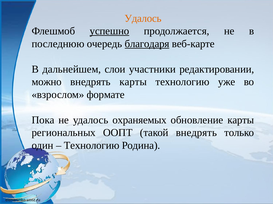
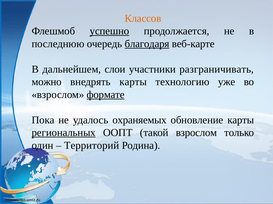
Удалось at (143, 18): Удалось -> Классов
редактировании: редактировании -> разграничивать
формате underline: none -> present
региональных underline: none -> present
такой внедрять: внедрять -> взрослом
Технологию at (92, 146): Технологию -> Территорий
